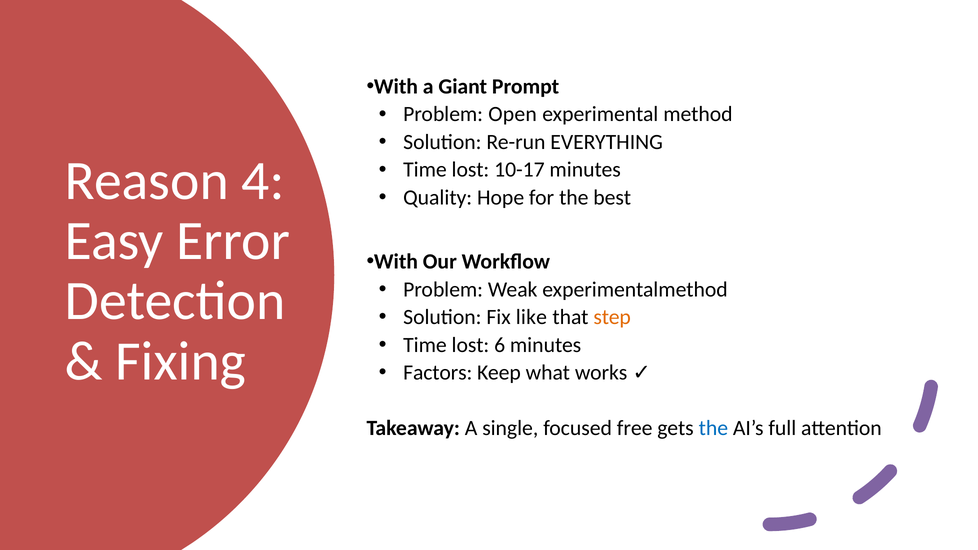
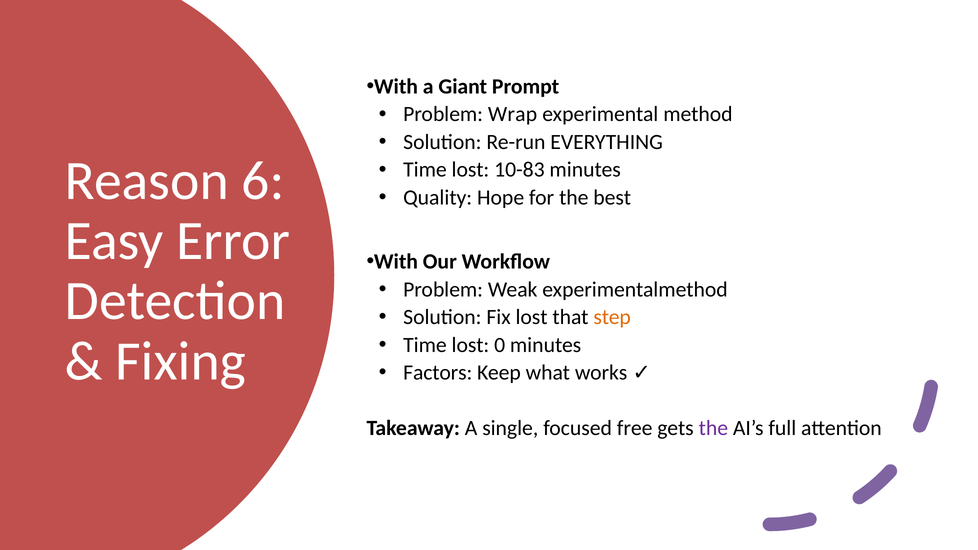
Open: Open -> Wrap
4: 4 -> 6
10-17: 10-17 -> 10-83
Fix like: like -> lost
6: 6 -> 0
the at (713, 428) colour: blue -> purple
